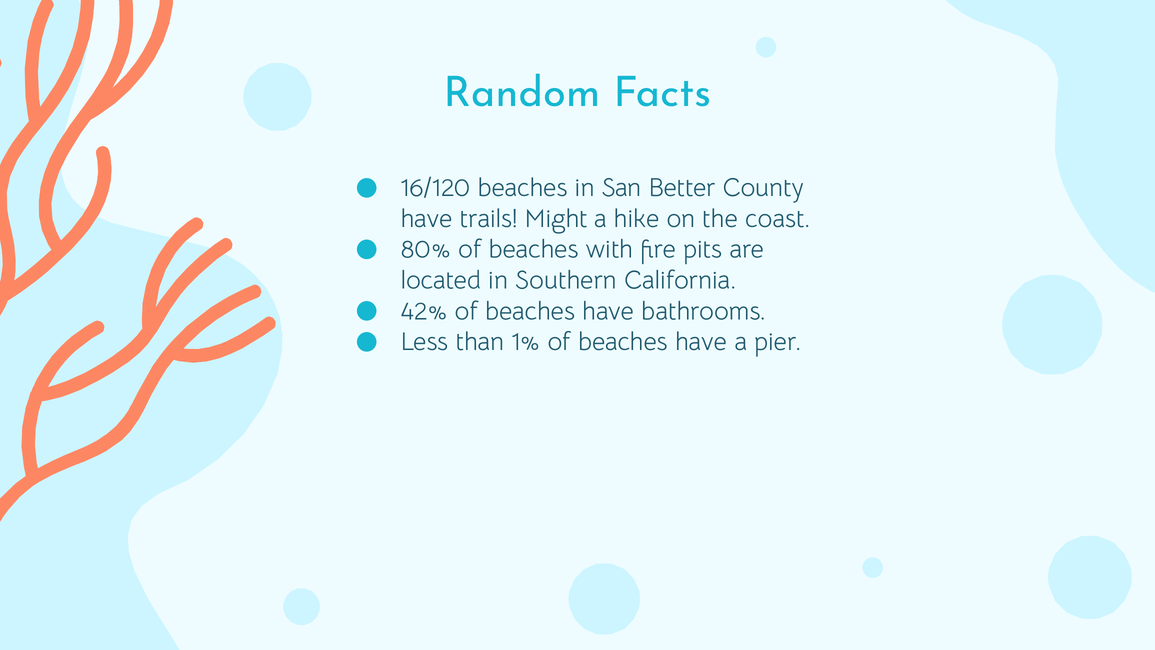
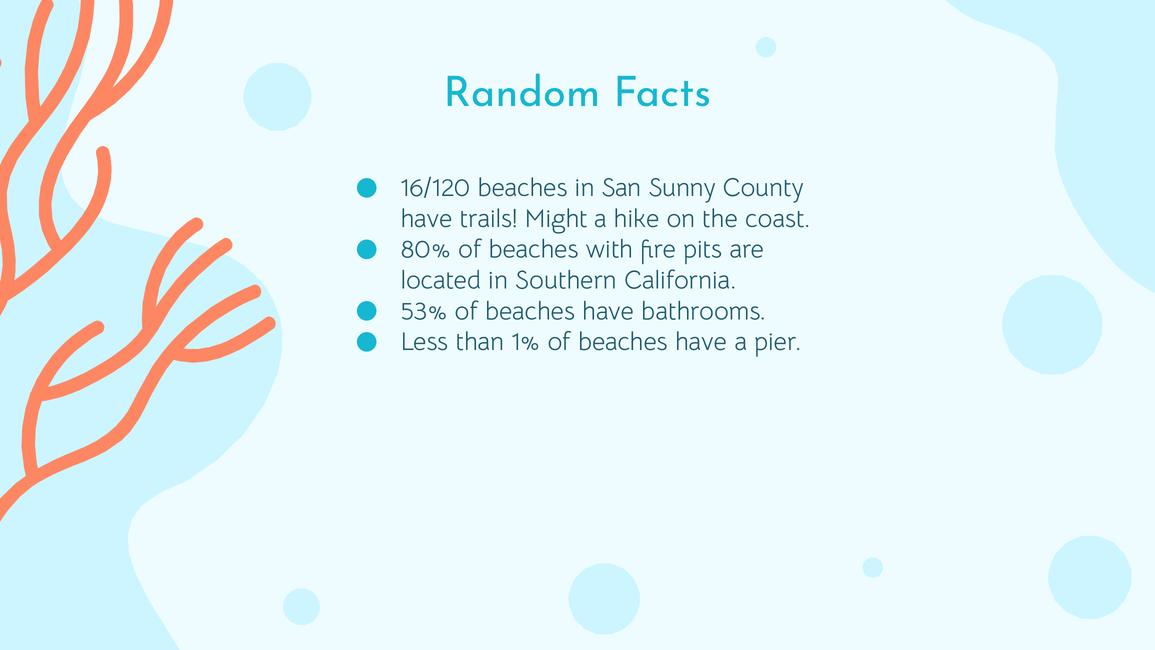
Better: Better -> Sunny
42%: 42% -> 53%
